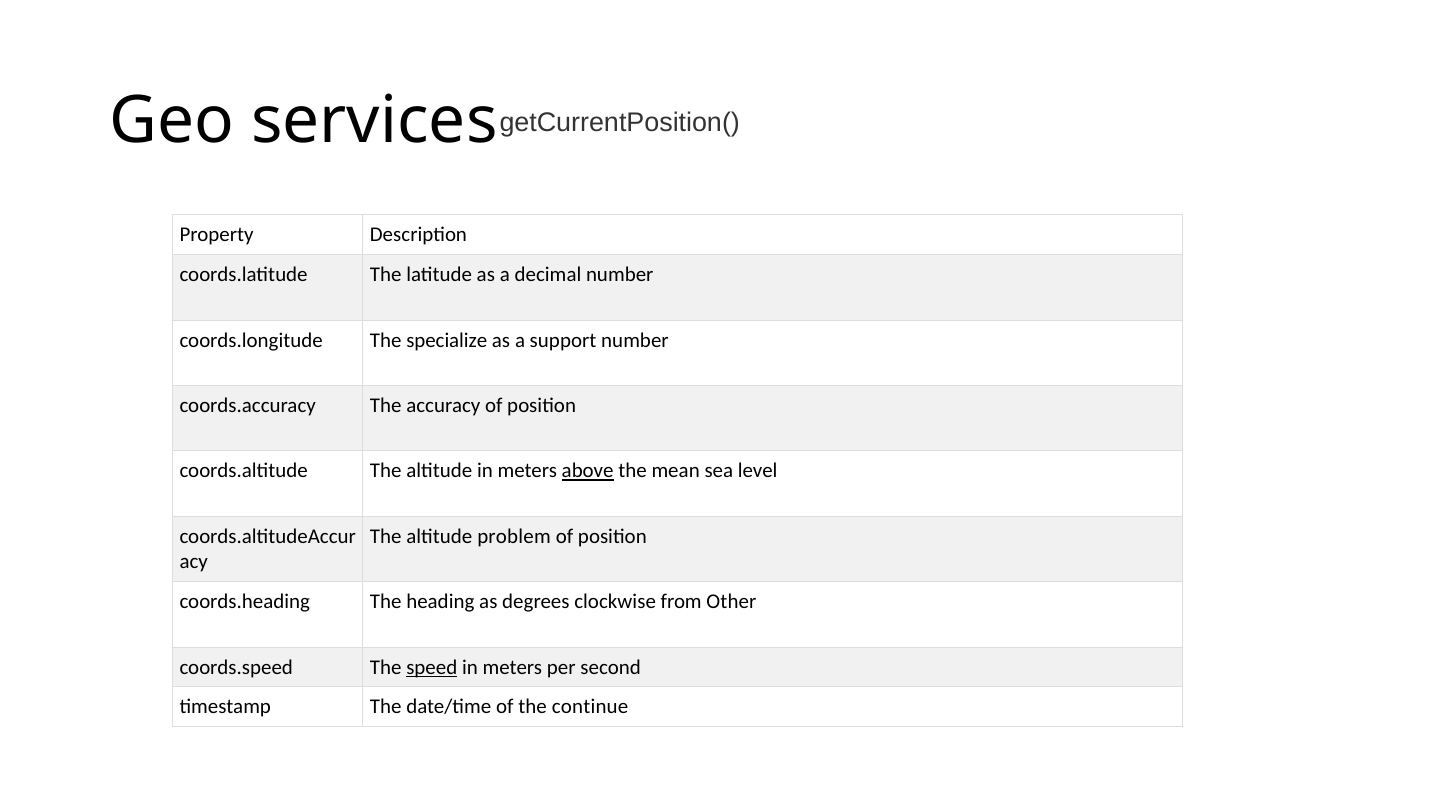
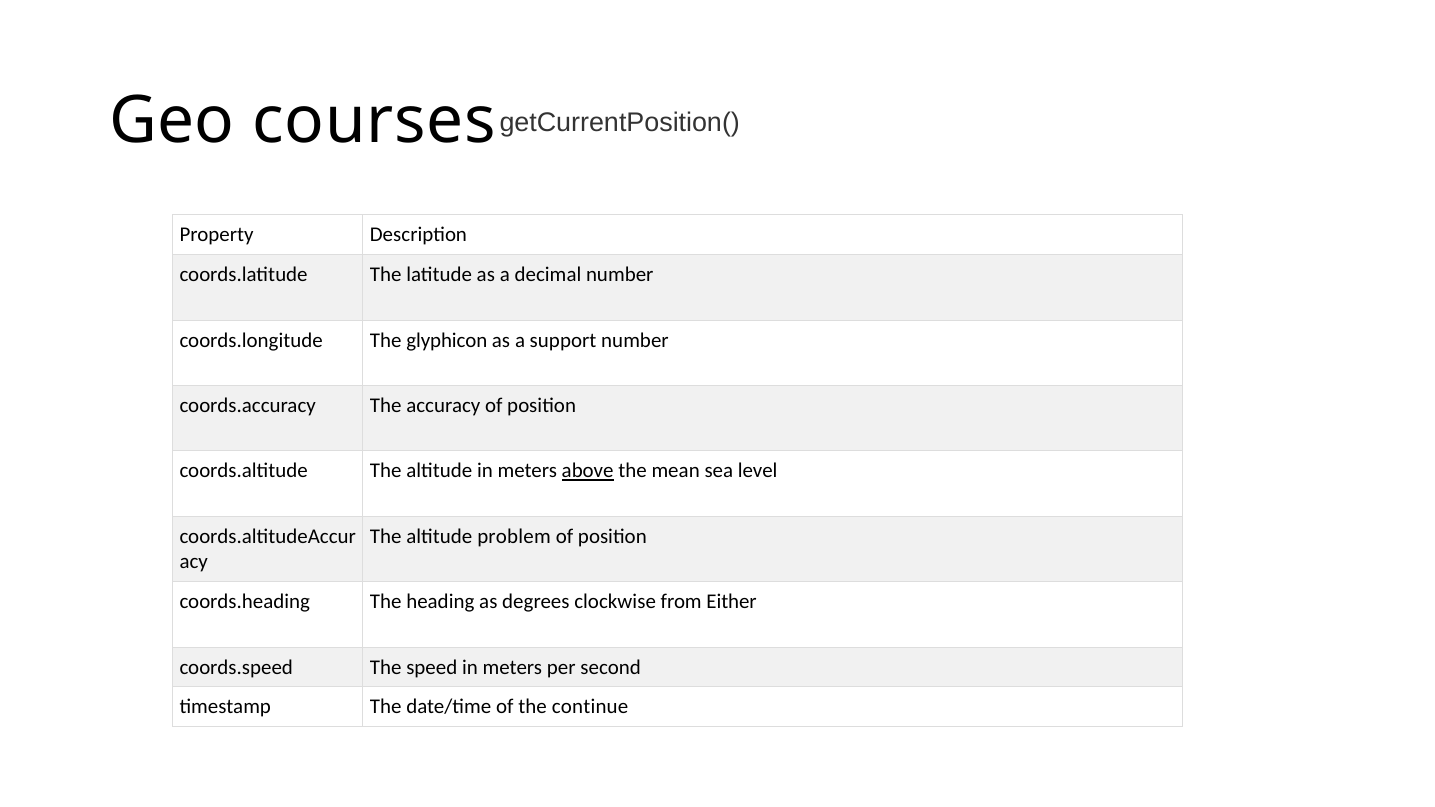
services: services -> courses
specialize: specialize -> glyphicon
Other: Other -> Either
speed underline: present -> none
